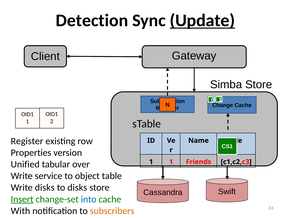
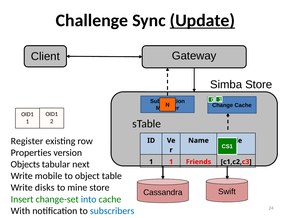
Detection: Detection -> Challenge
Unified: Unified -> Objects
over: over -> next
service: service -> mobile
to disks: disks -> mine
Insert underline: present -> none
subscribers colour: orange -> blue
